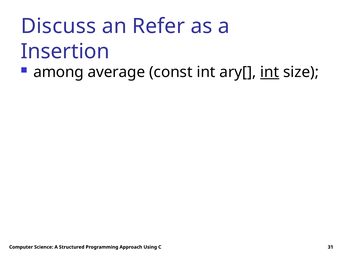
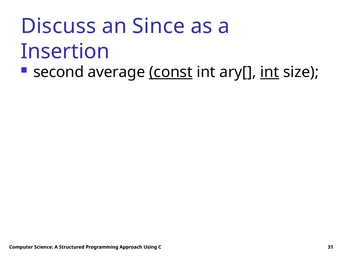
Refer: Refer -> Since
among: among -> second
const underline: none -> present
